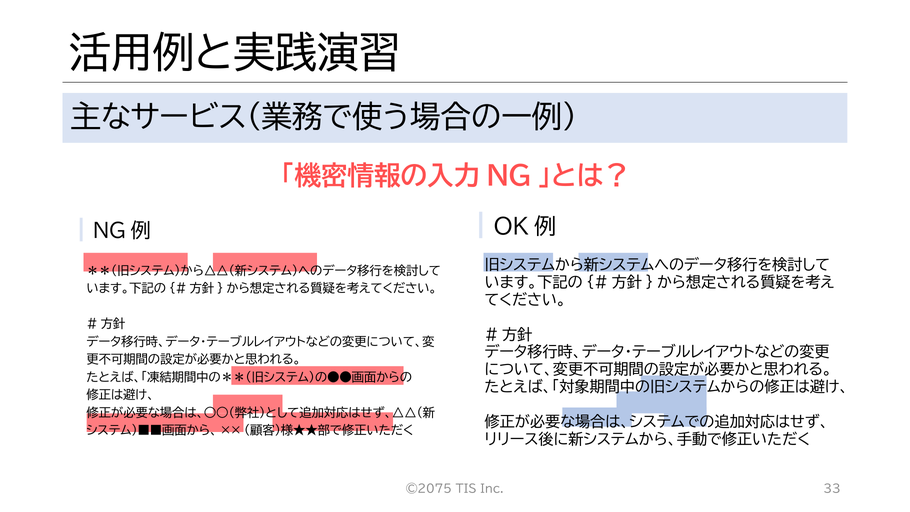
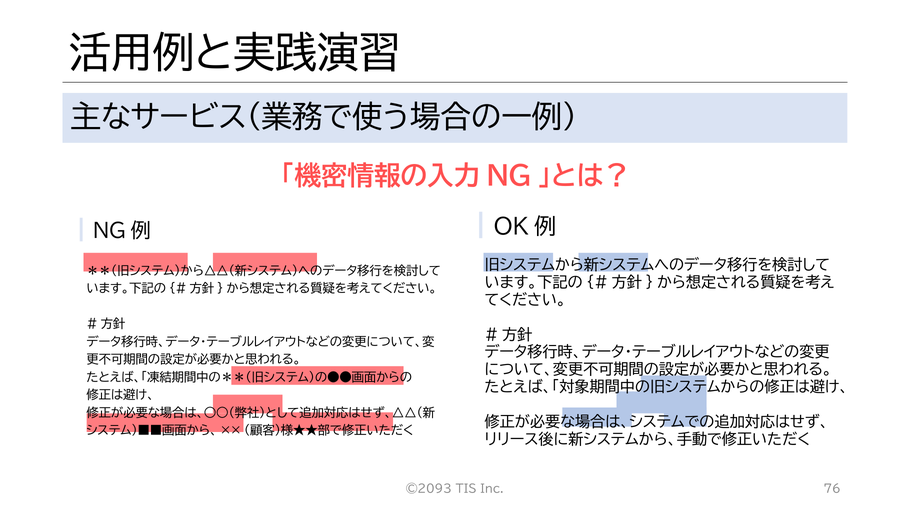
©2075: ©2075 -> ©2093
33: 33 -> 76
